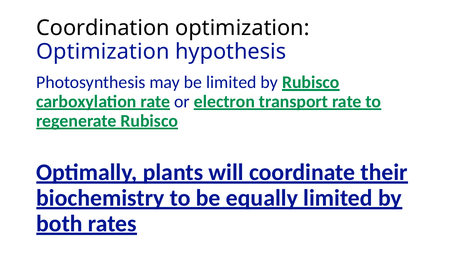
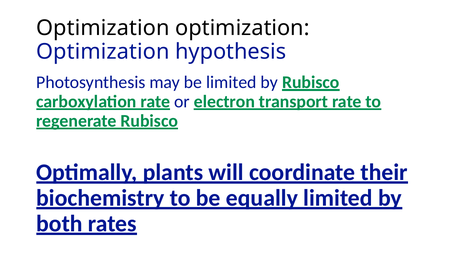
Coordination at (103, 28): Coordination -> Optimization
